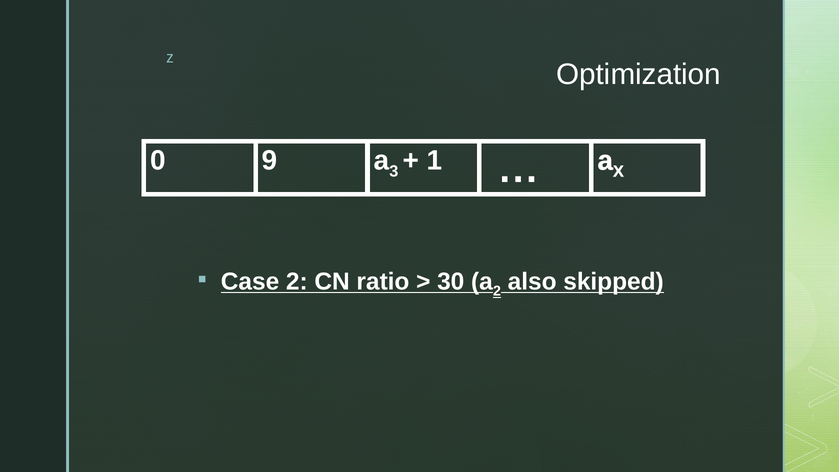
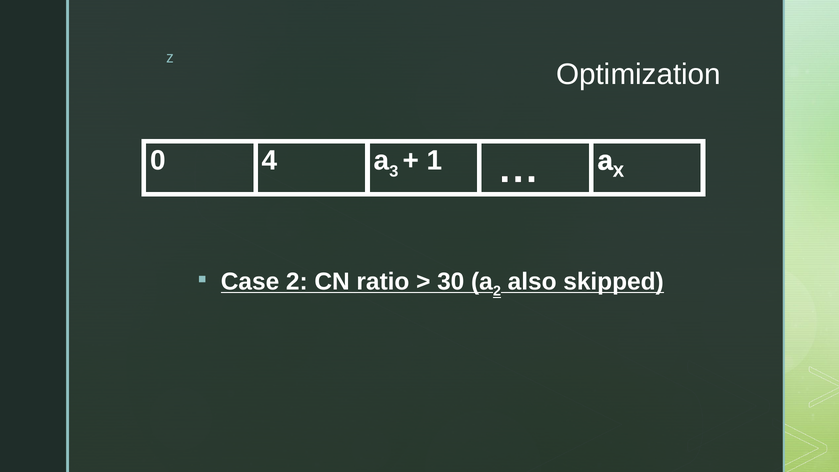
9: 9 -> 4
